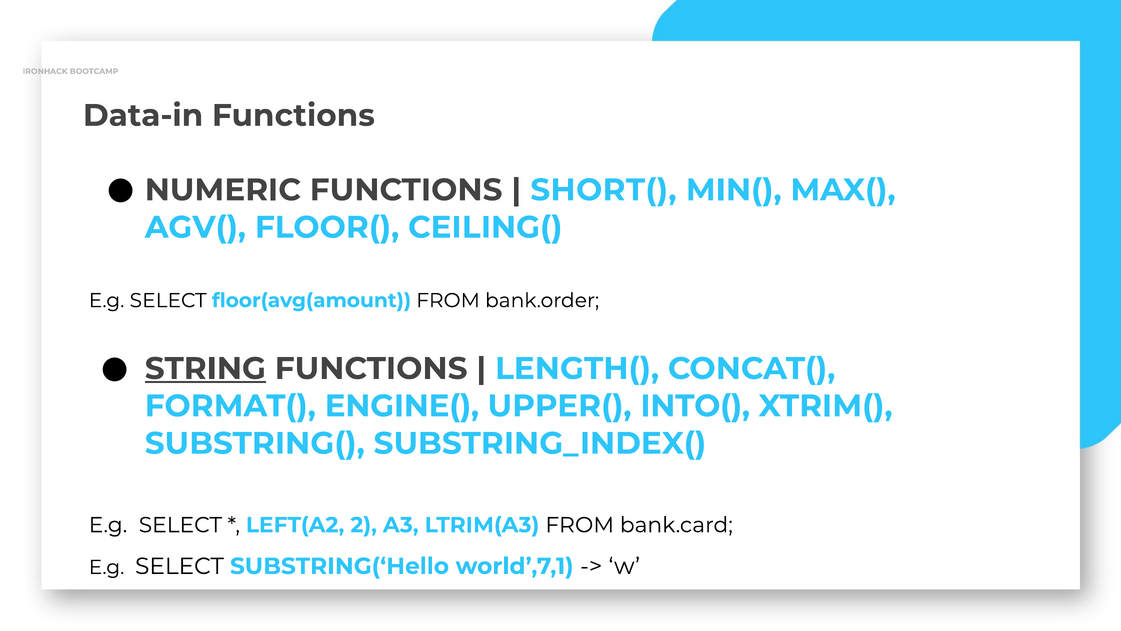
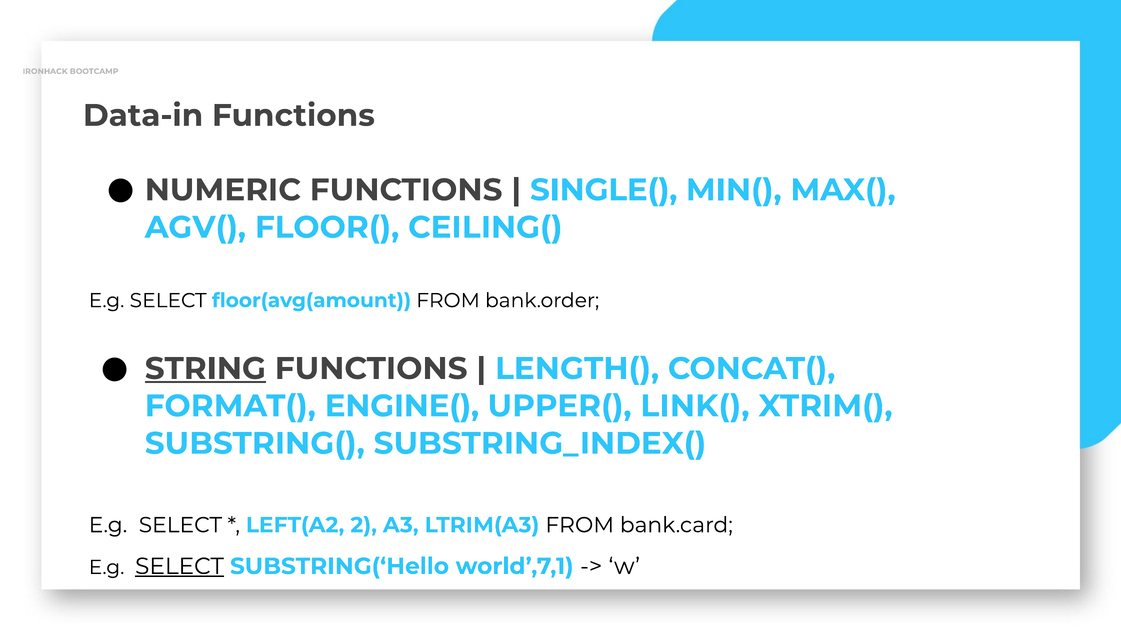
SHORT(: SHORT( -> SINGLE(
INTO(: INTO( -> LINK(
SELECT at (179, 566) underline: none -> present
